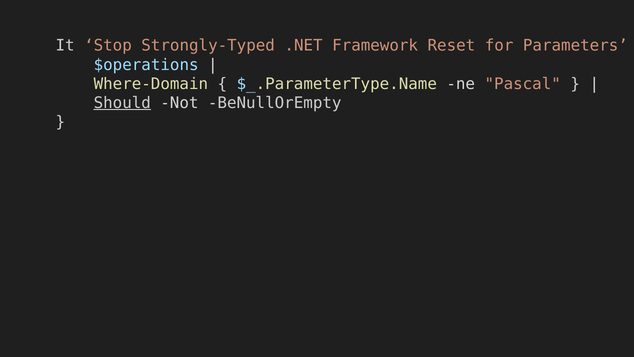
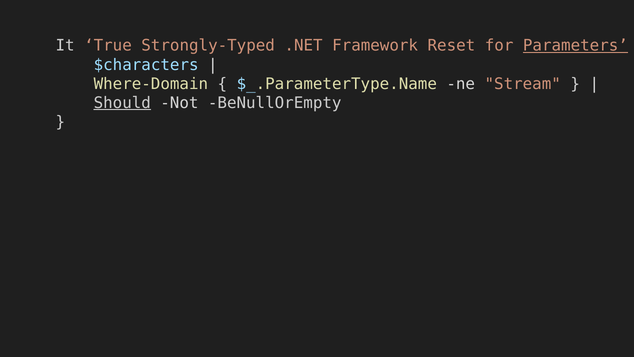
Stop: Stop -> True
Parameters underline: none -> present
$operations: $operations -> $characters
Pascal: Pascal -> Stream
